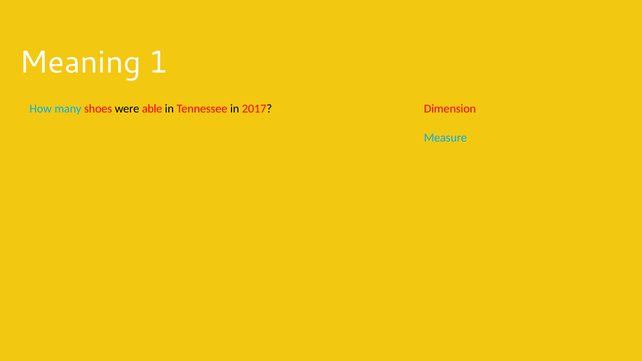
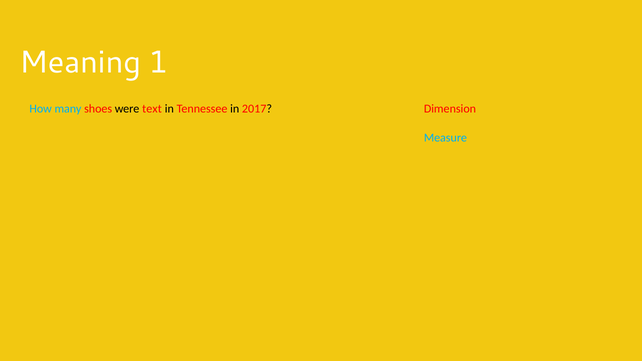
able: able -> text
